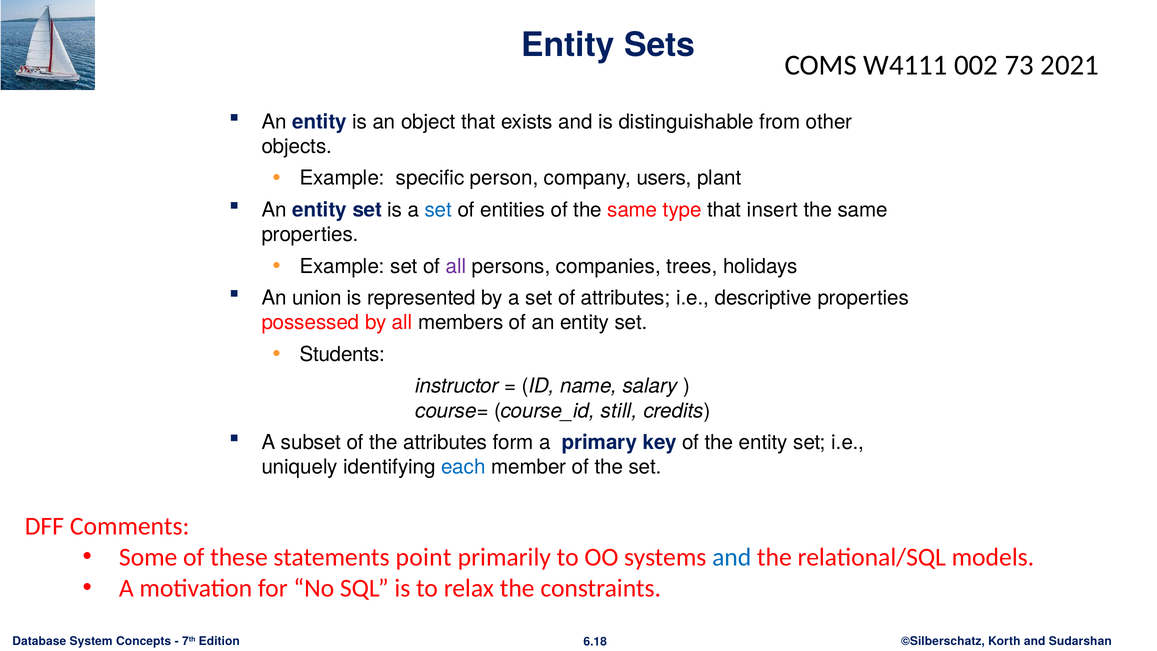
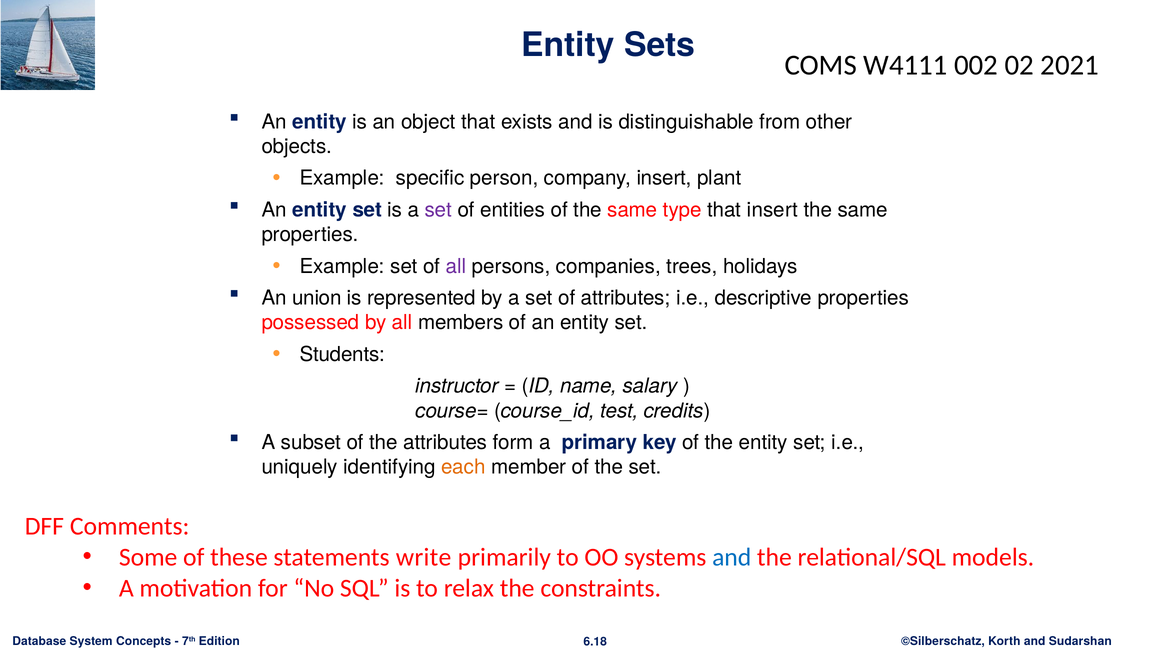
73: 73 -> 02
company users: users -> insert
set at (438, 210) colour: blue -> purple
still: still -> test
each colour: blue -> orange
point: point -> write
